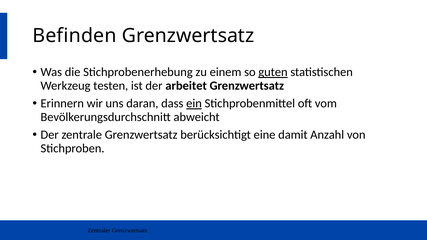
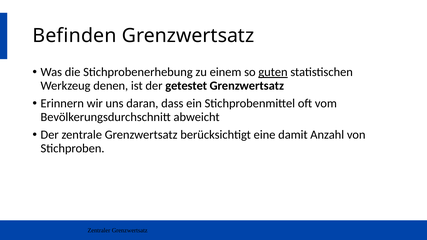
testen: testen -> denen
arbeitet: arbeitet -> getestet
ein underline: present -> none
